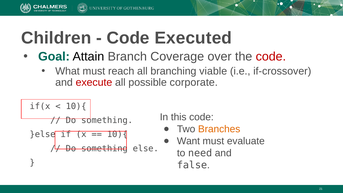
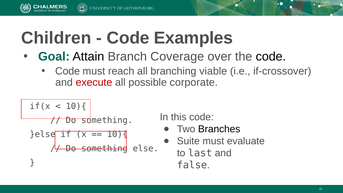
Executed: Executed -> Examples
code at (271, 56) colour: red -> black
What at (68, 71): What -> Code
Branches colour: orange -> black
Want: Want -> Suite
need: need -> last
